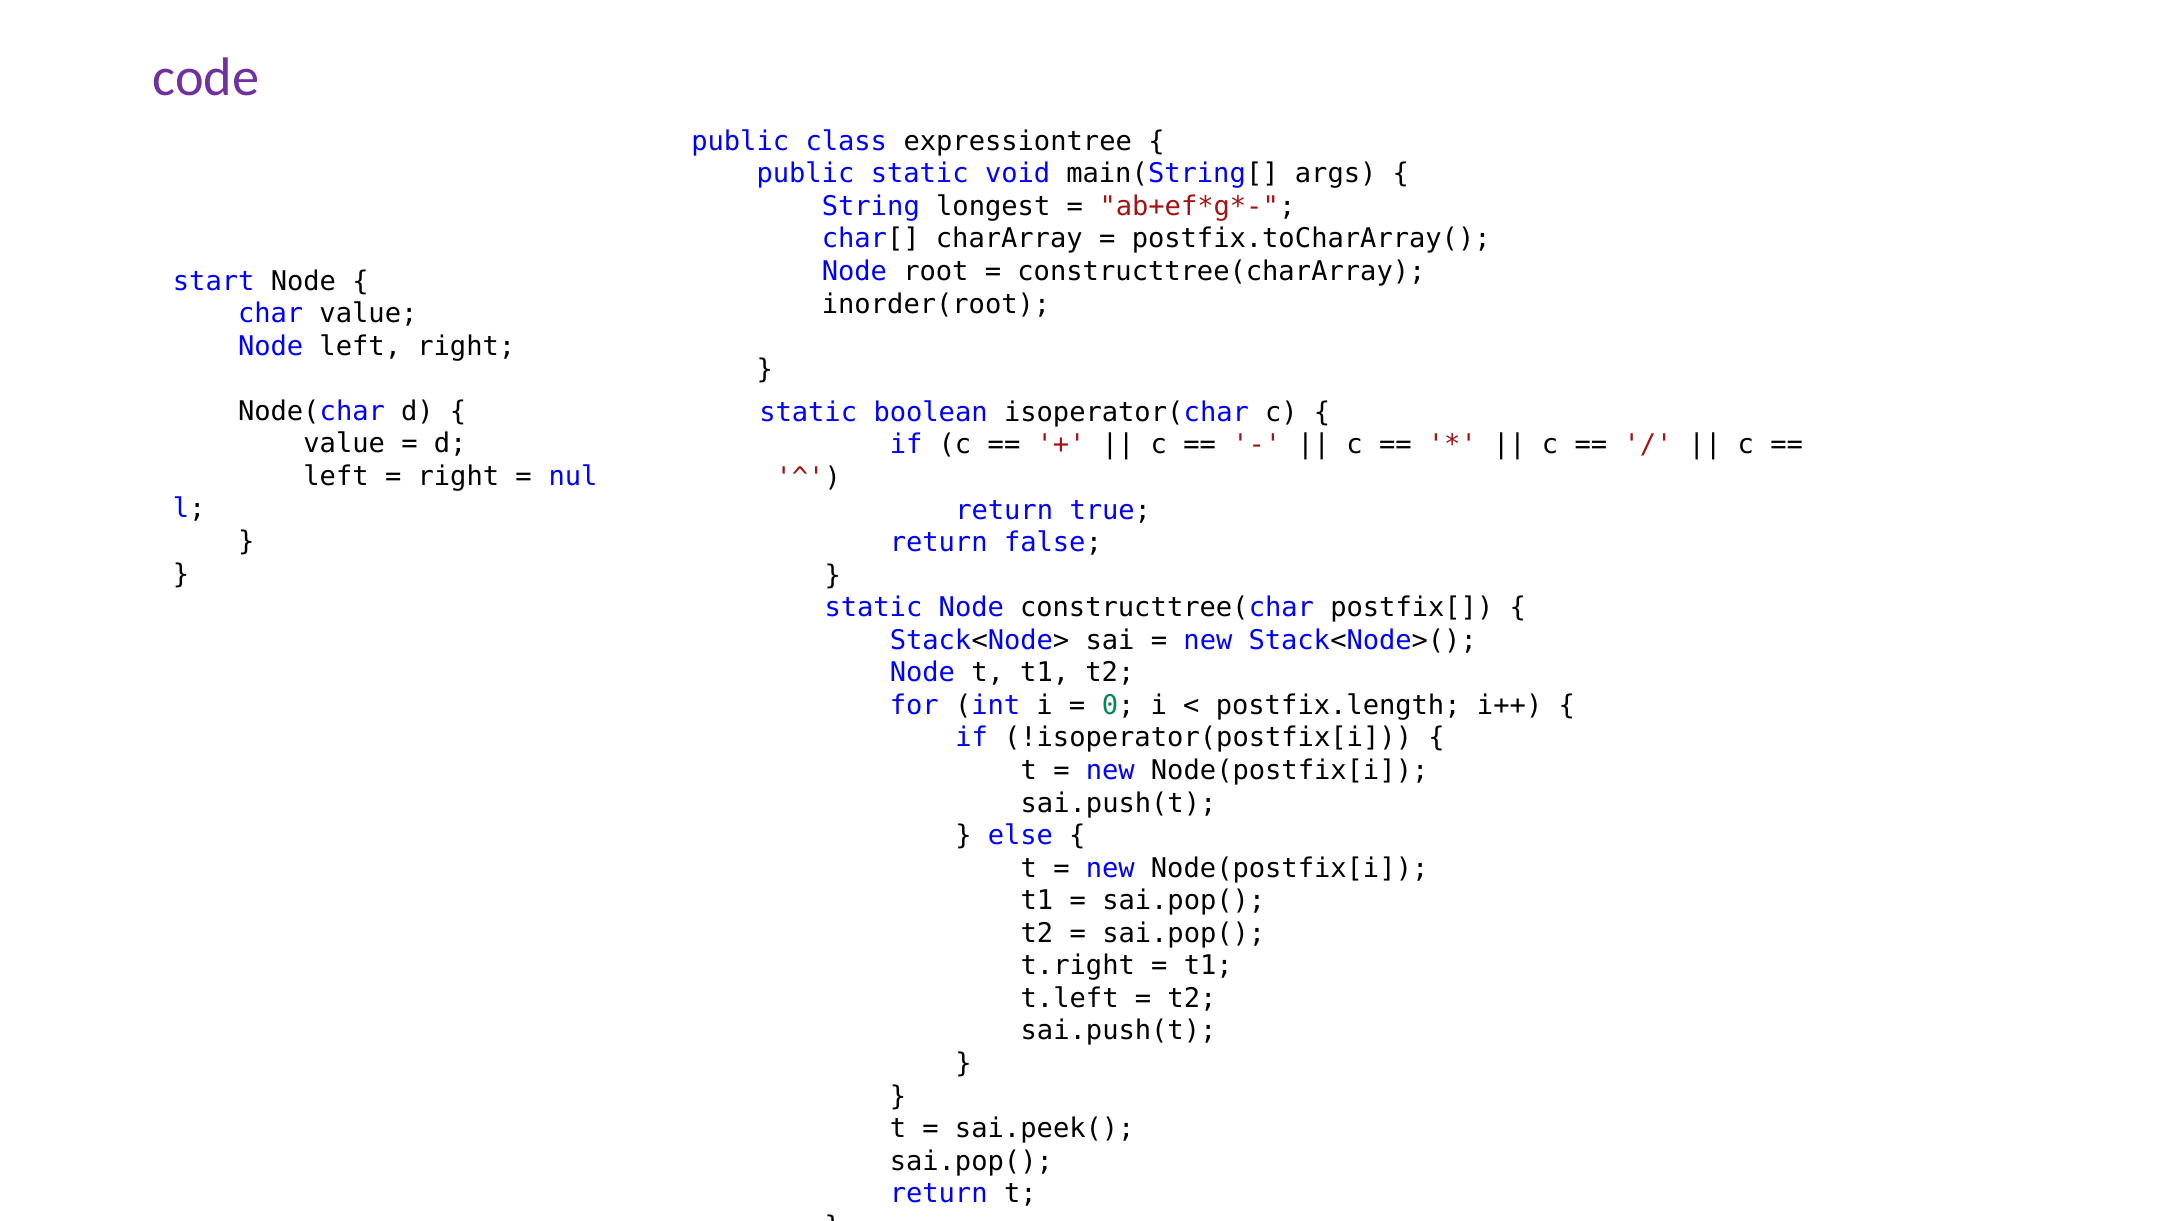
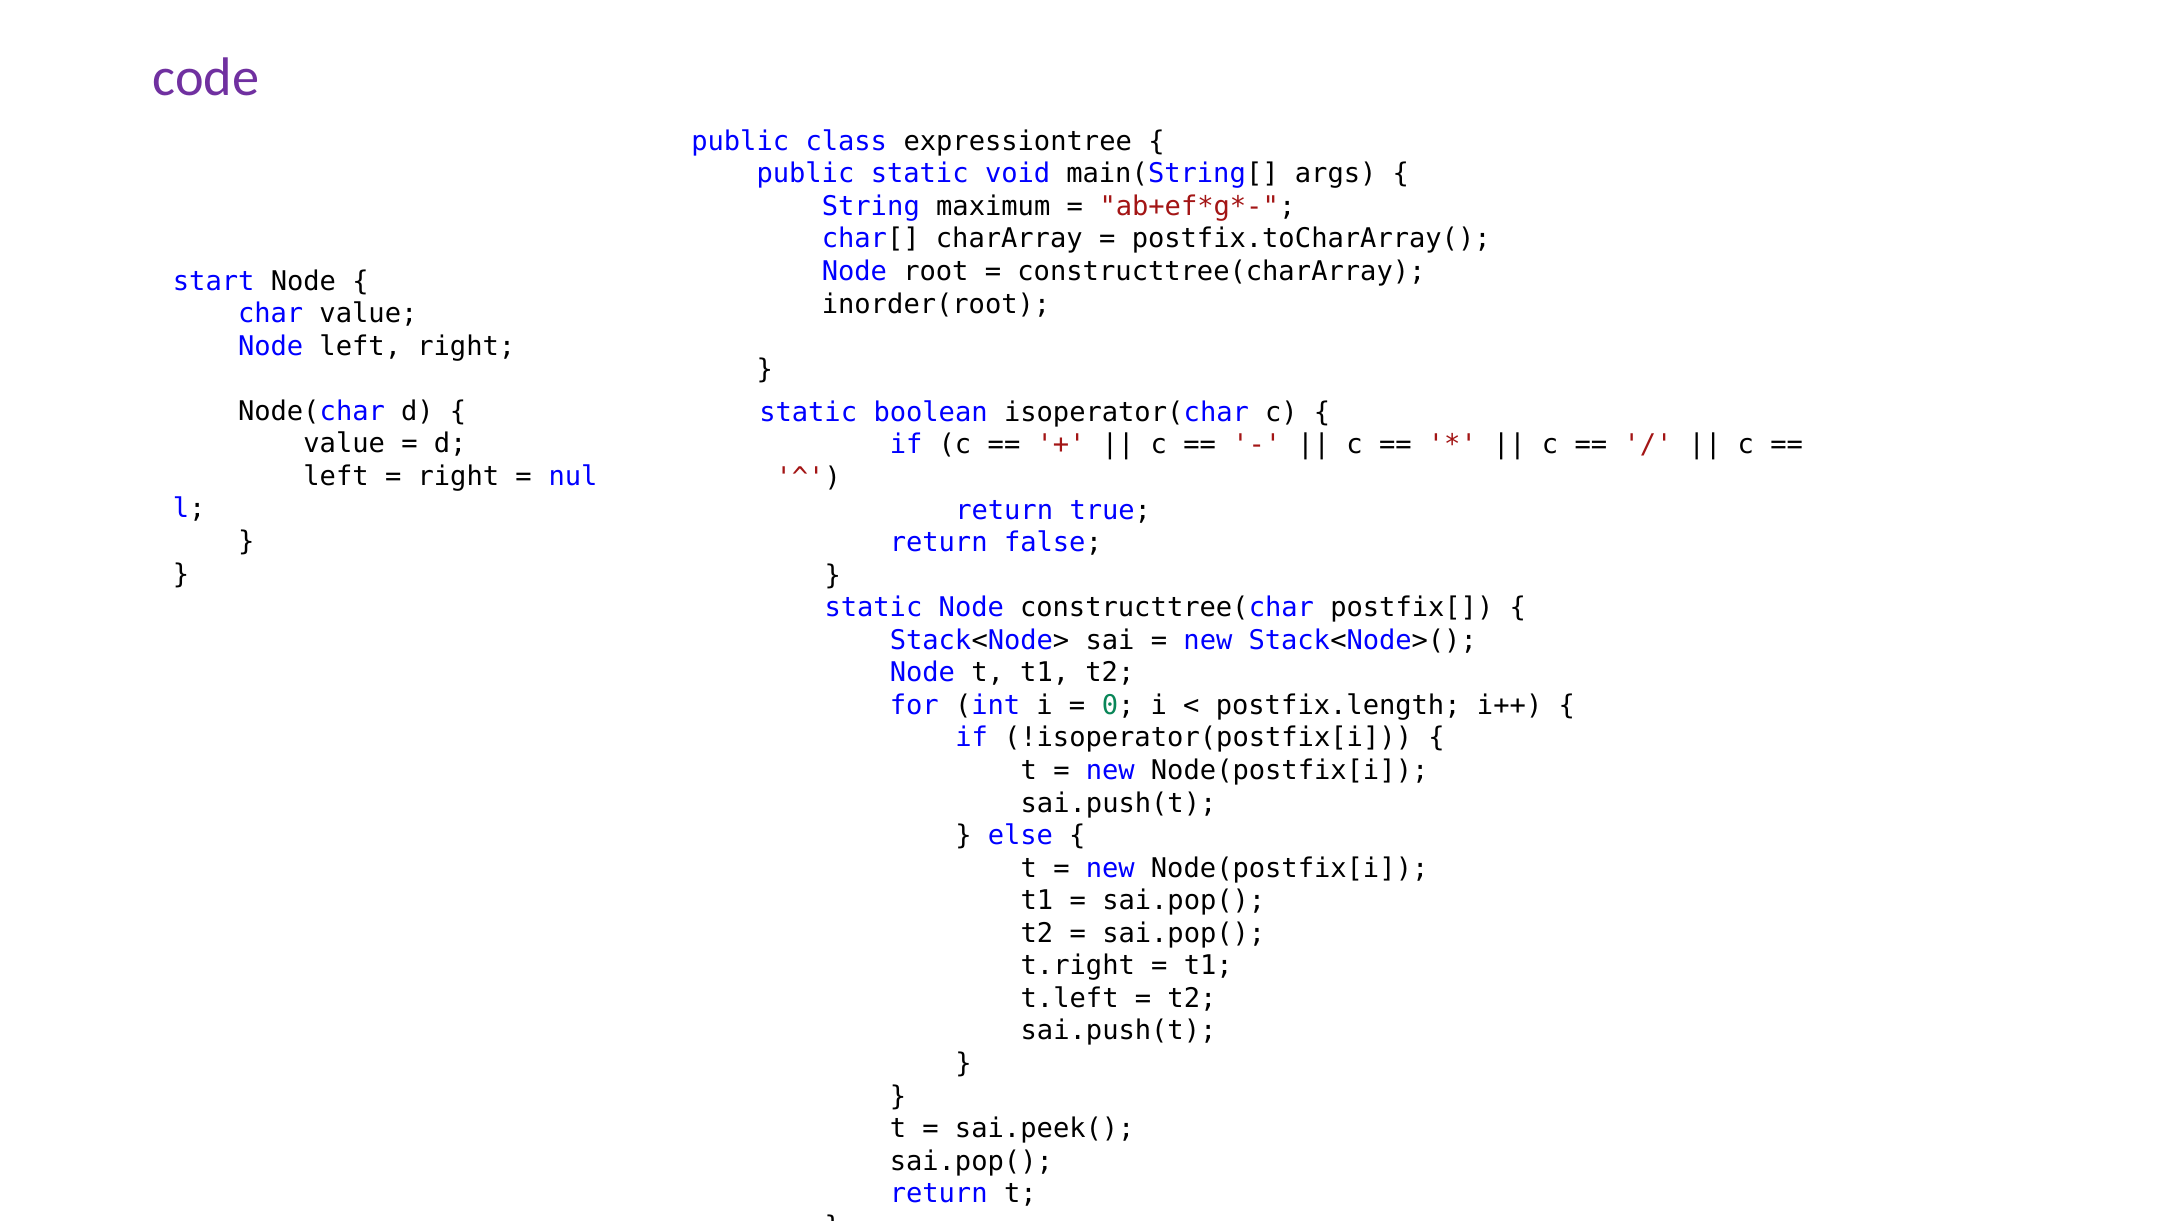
longest: longest -> maximum
